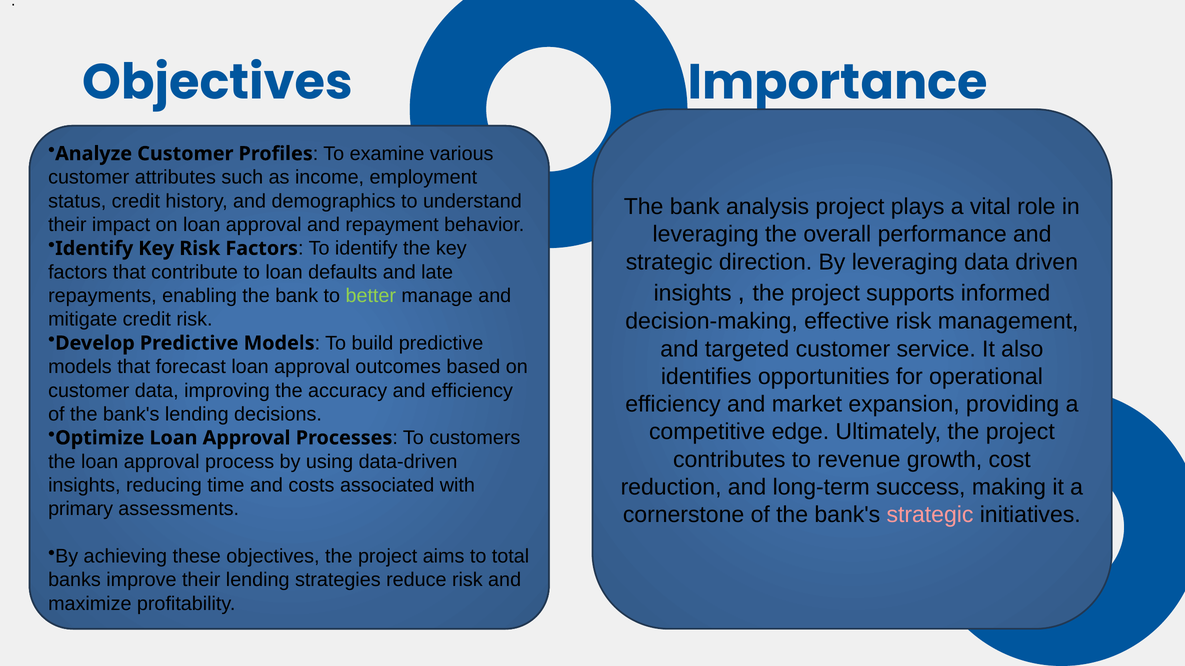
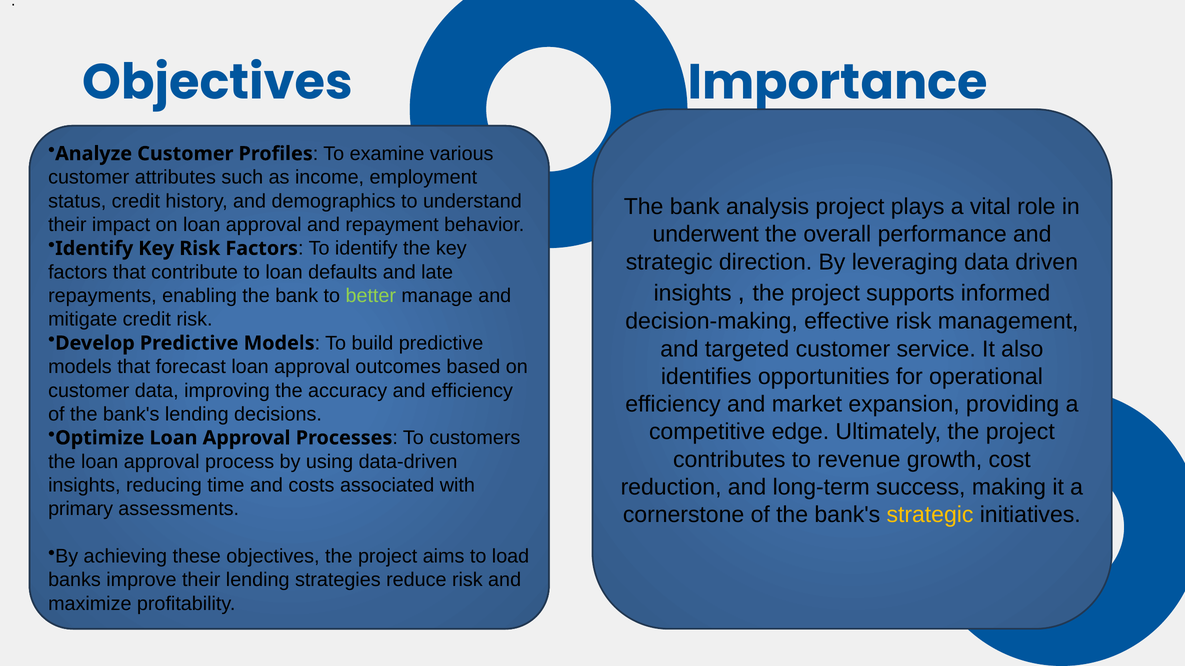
leveraging at (706, 235): leveraging -> underwent
strategic at (930, 515) colour: pink -> yellow
total: total -> load
